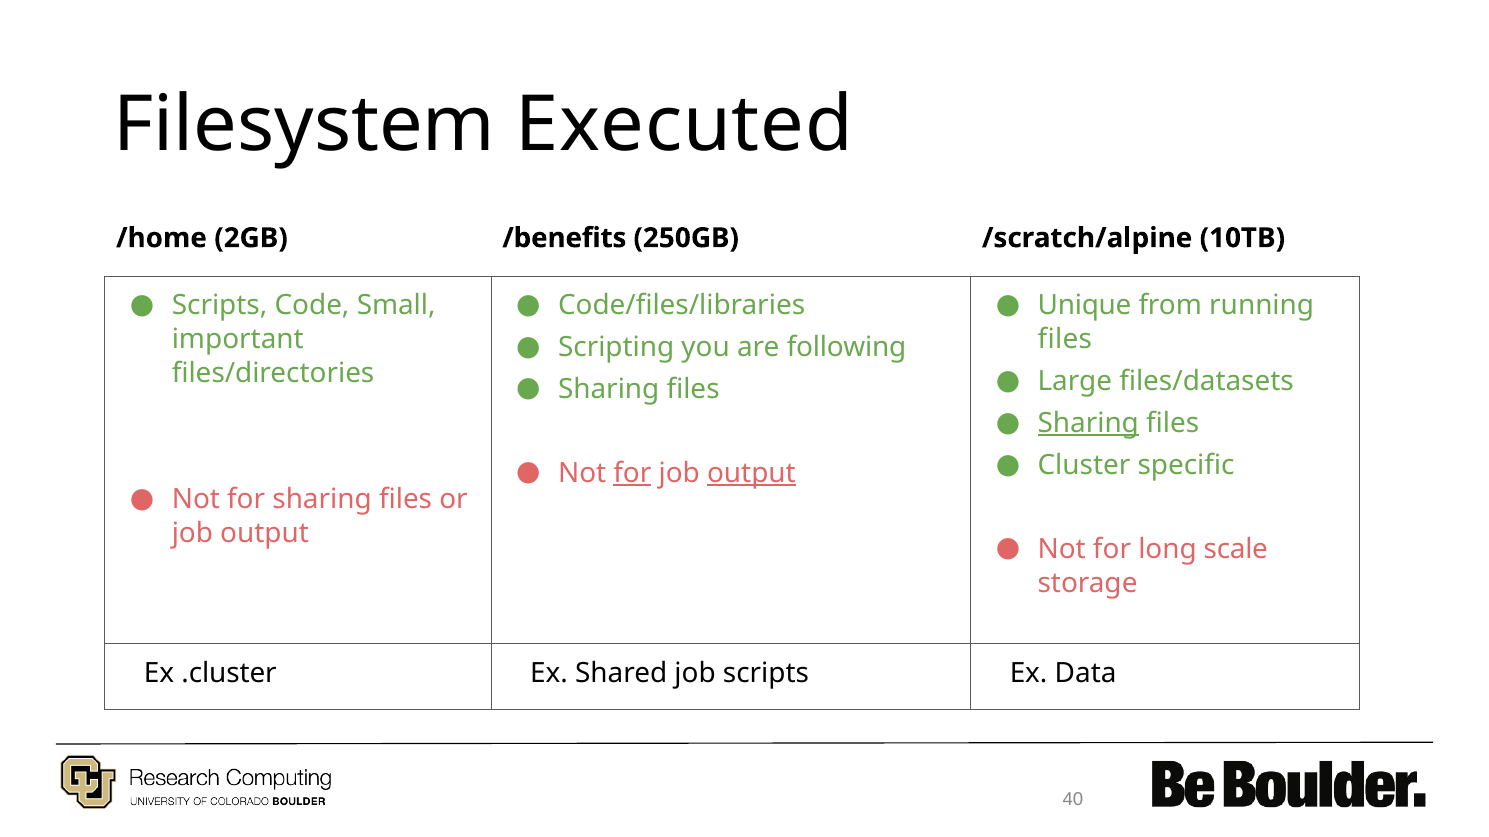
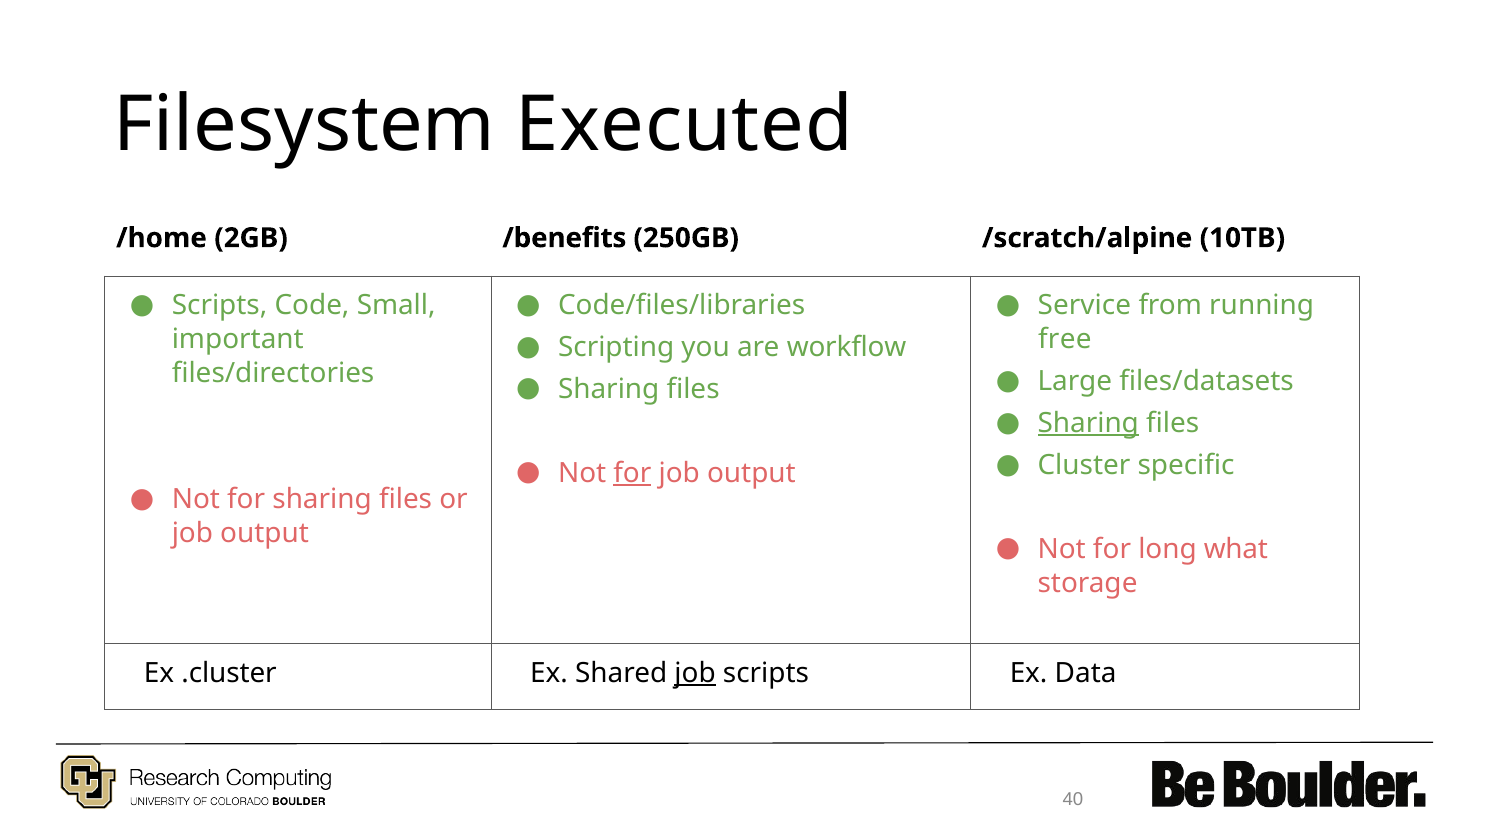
Unique: Unique -> Service
files at (1065, 340): files -> free
following: following -> workflow
output at (751, 473) underline: present -> none
scale: scale -> what
job at (695, 673) underline: none -> present
